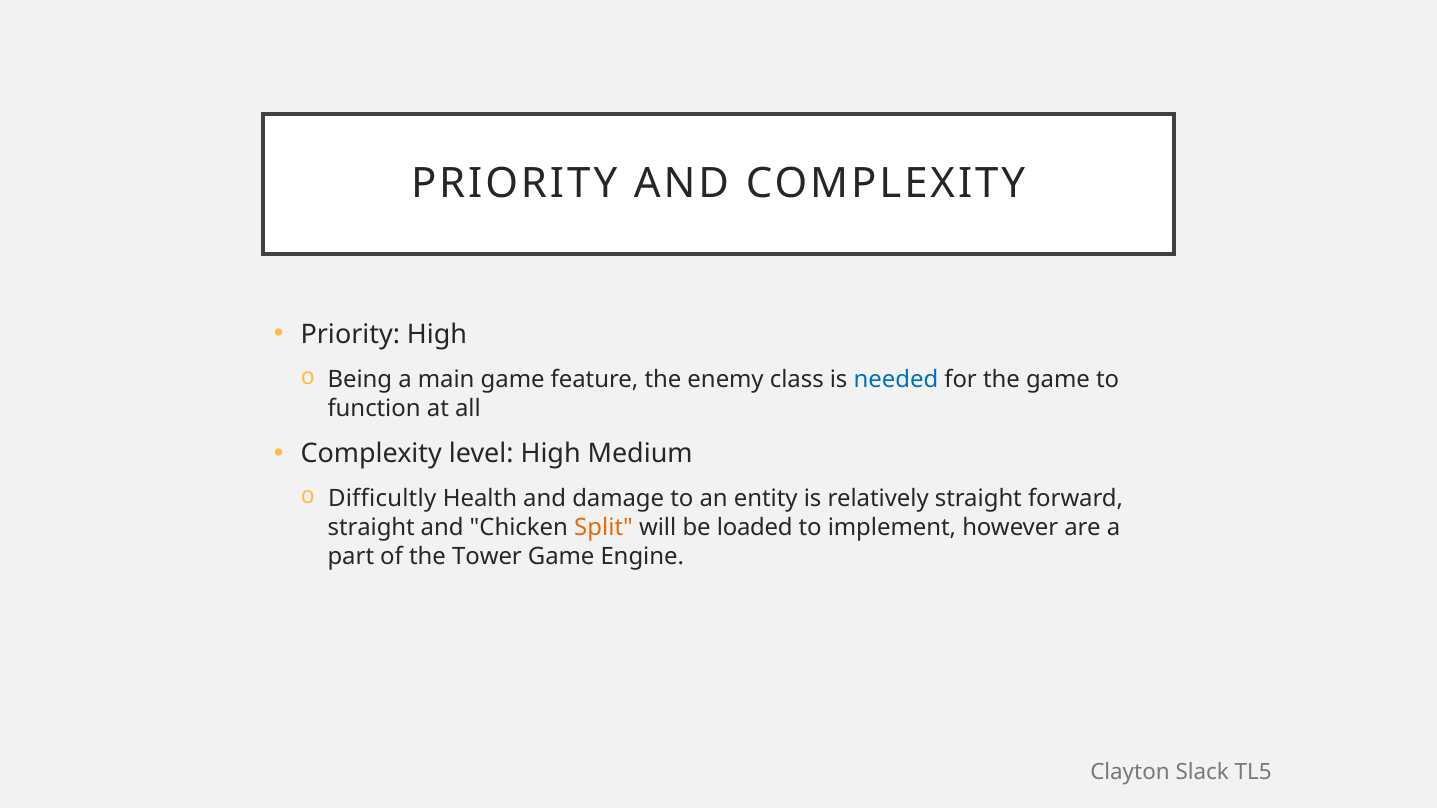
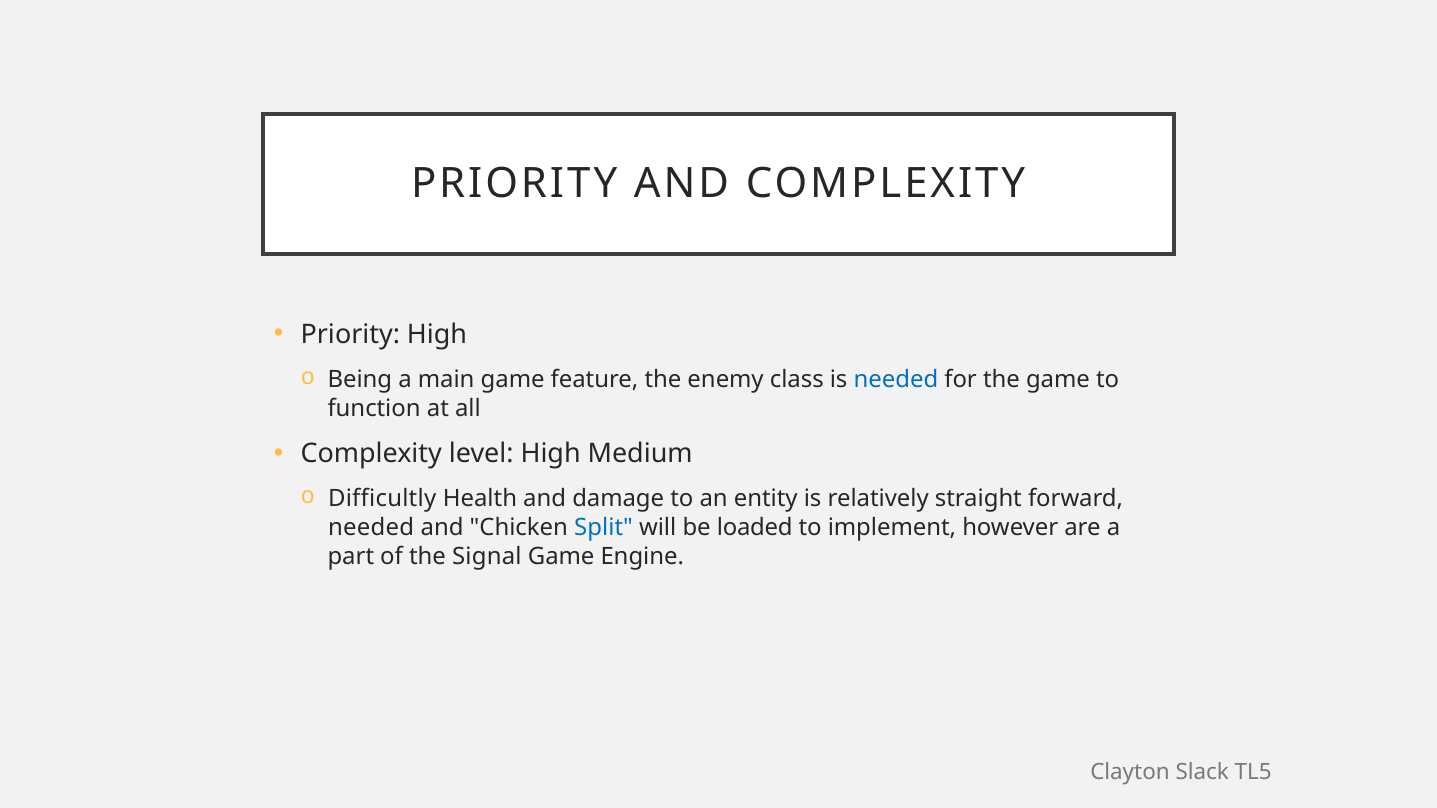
straight at (371, 528): straight -> needed
Split colour: orange -> blue
Tower: Tower -> Signal
